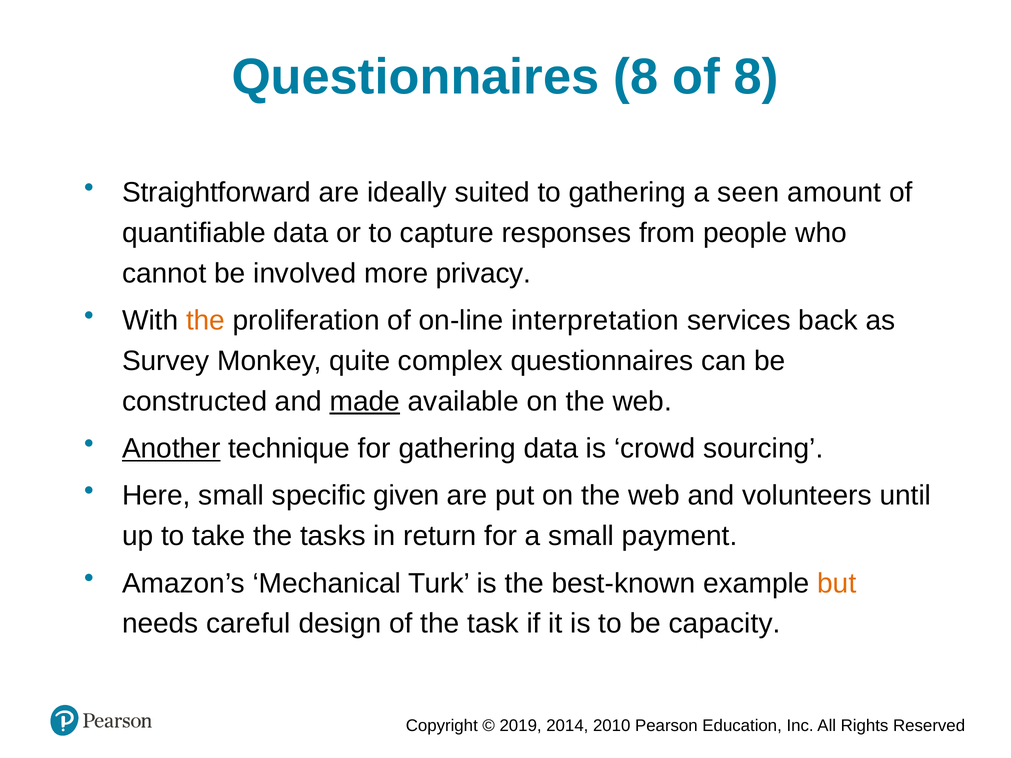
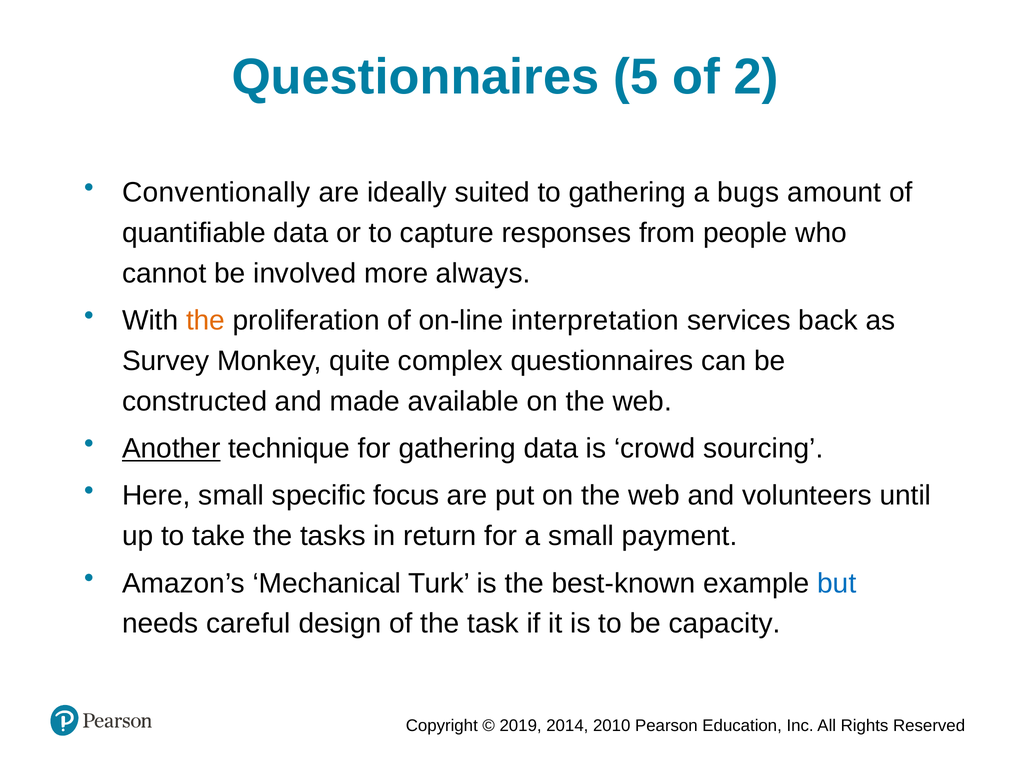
Questionnaires 8: 8 -> 5
of 8: 8 -> 2
Straightforward: Straightforward -> Conventionally
seen: seen -> bugs
privacy: privacy -> always
made underline: present -> none
given: given -> focus
but colour: orange -> blue
